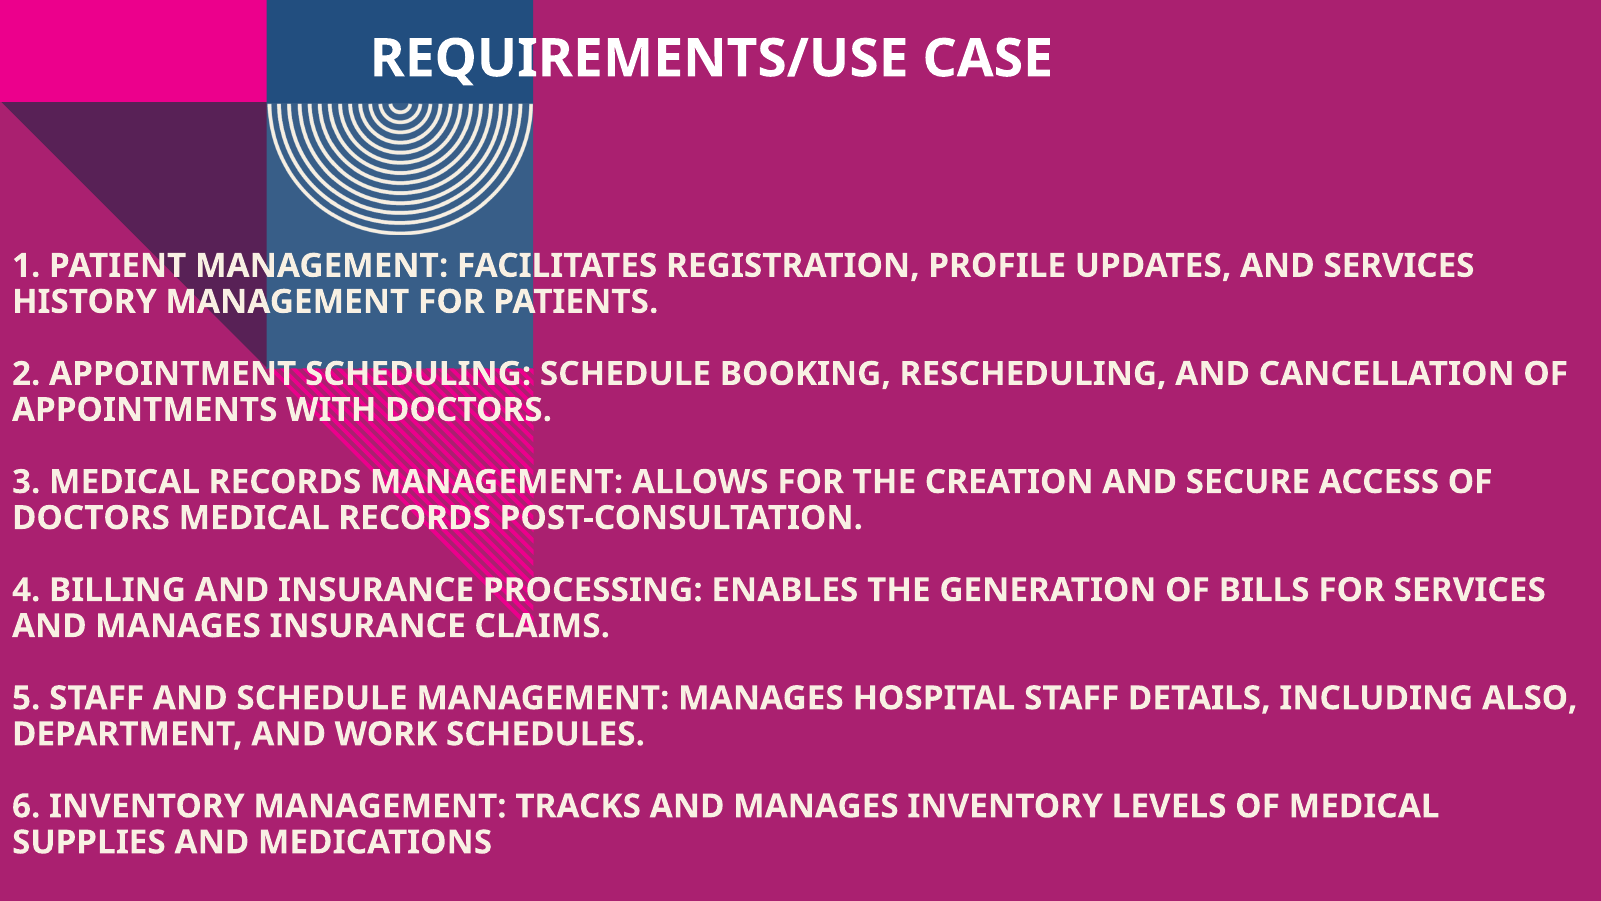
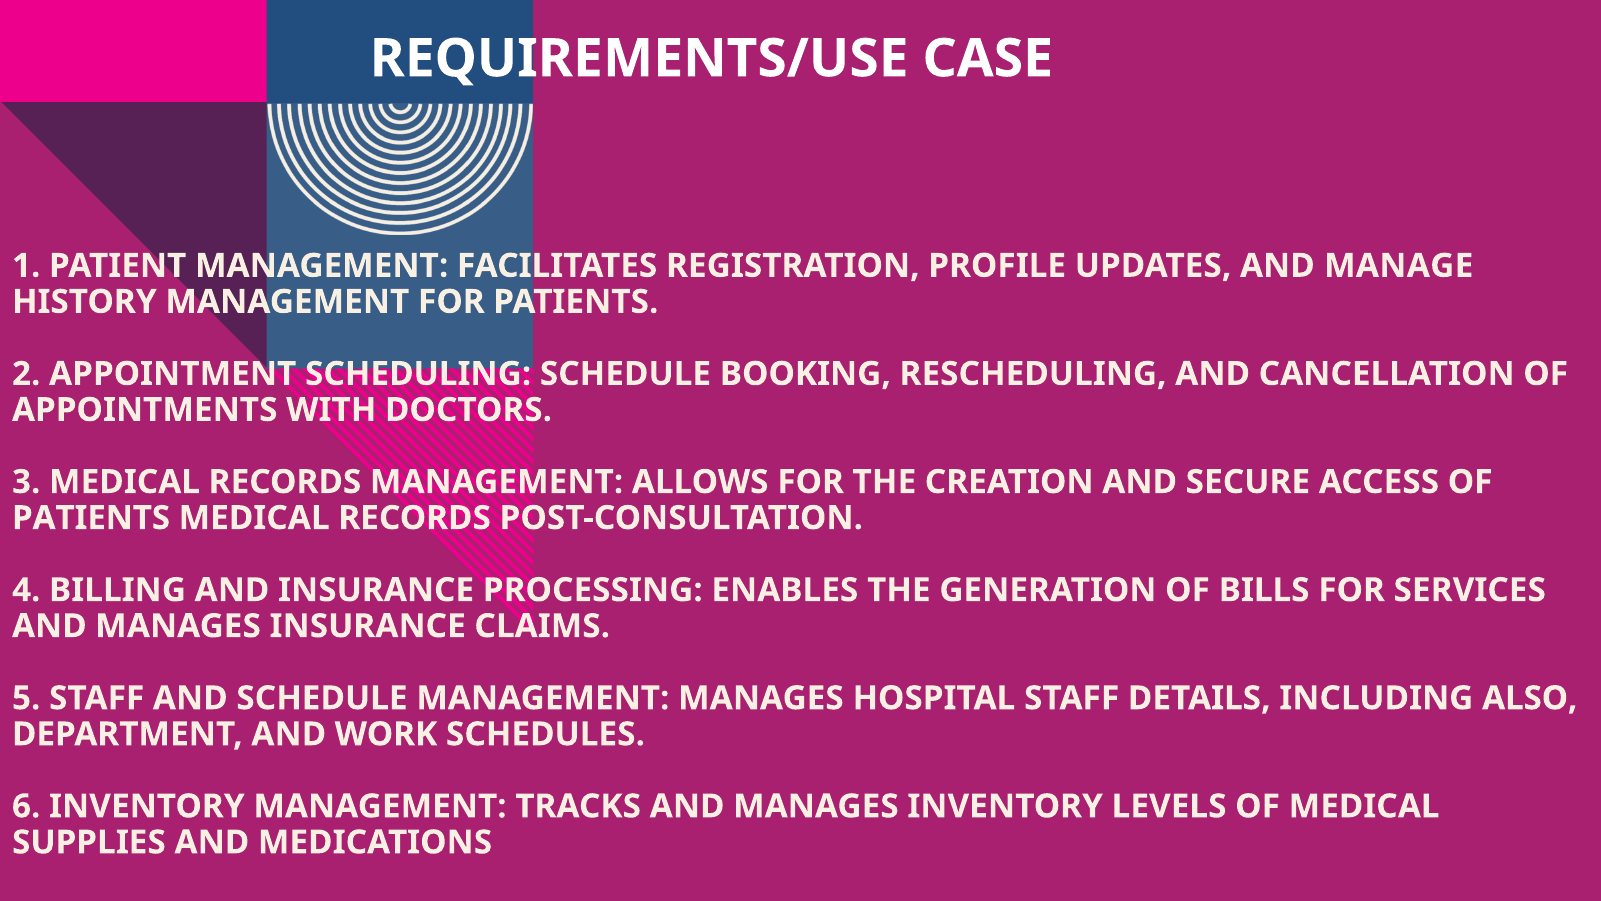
AND SERVICES: SERVICES -> MANAGE
DOCTORS at (91, 518): DOCTORS -> PATIENTS
